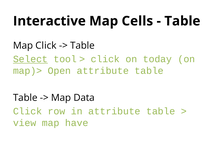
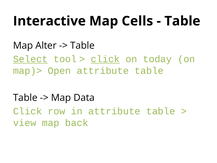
Map Click: Click -> Alter
click at (105, 59) underline: none -> present
have: have -> back
